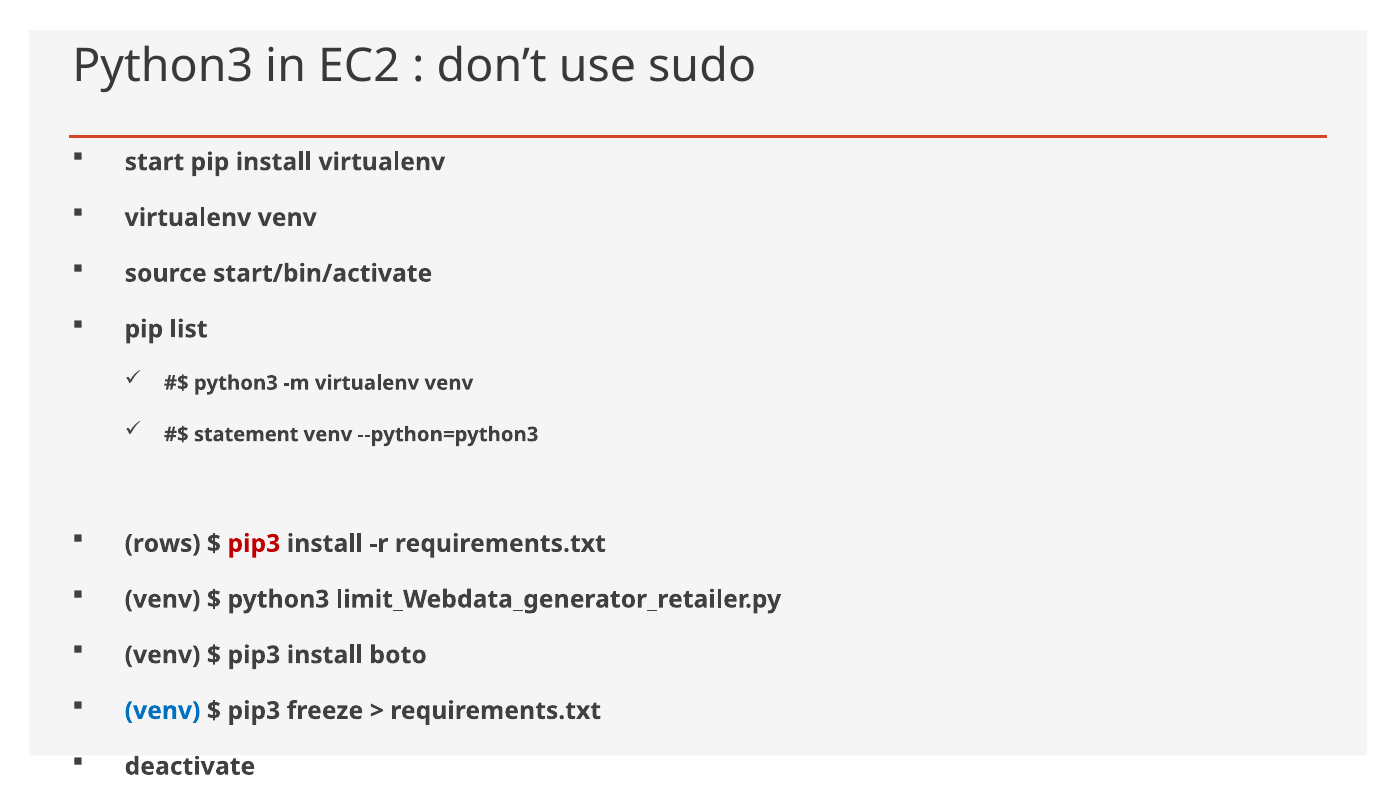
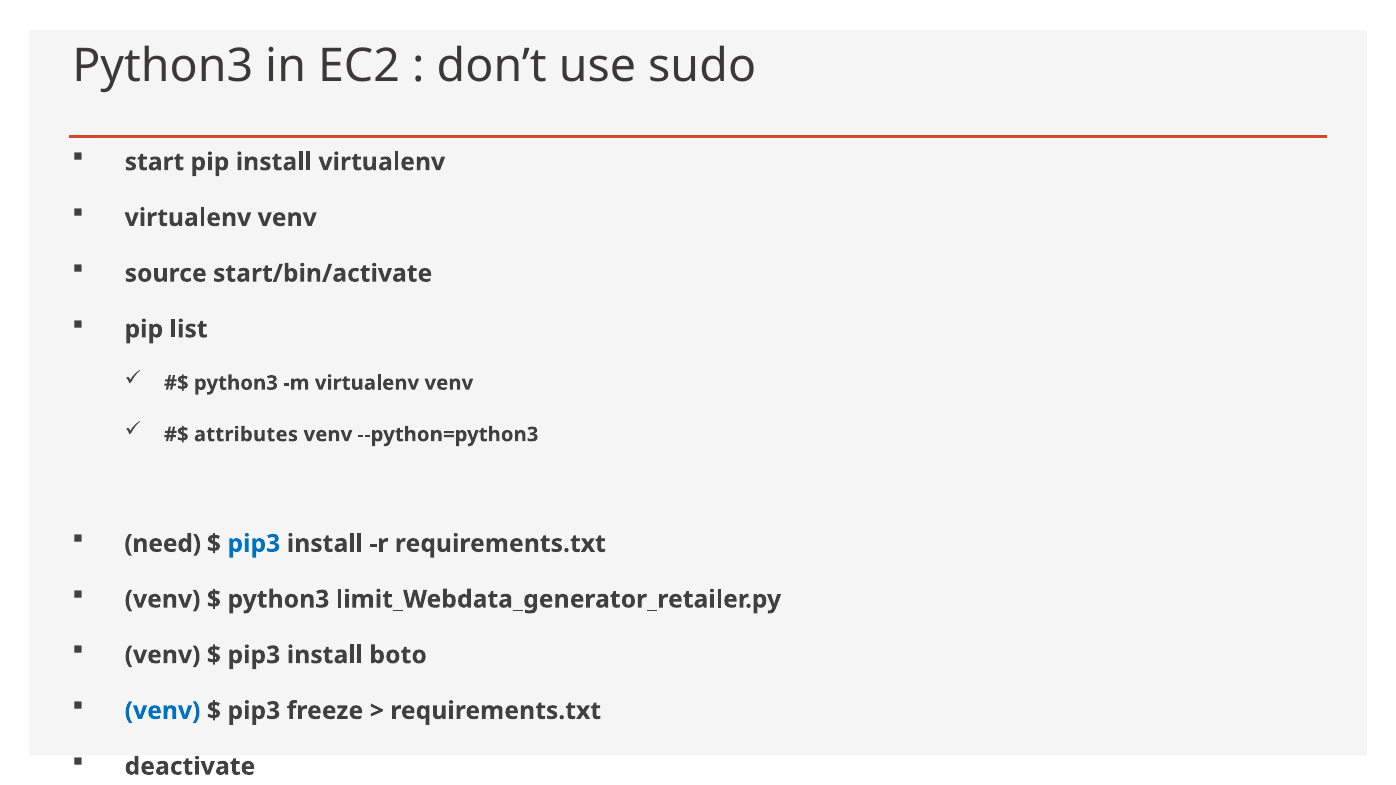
statement: statement -> attributes
rows: rows -> need
pip3 at (254, 544) colour: red -> blue
